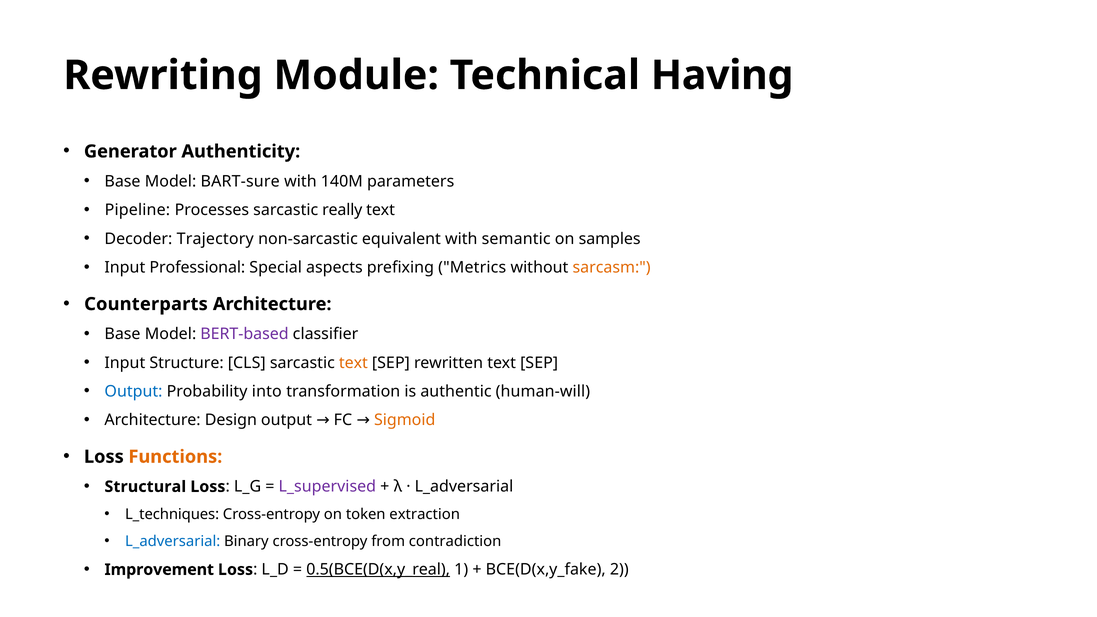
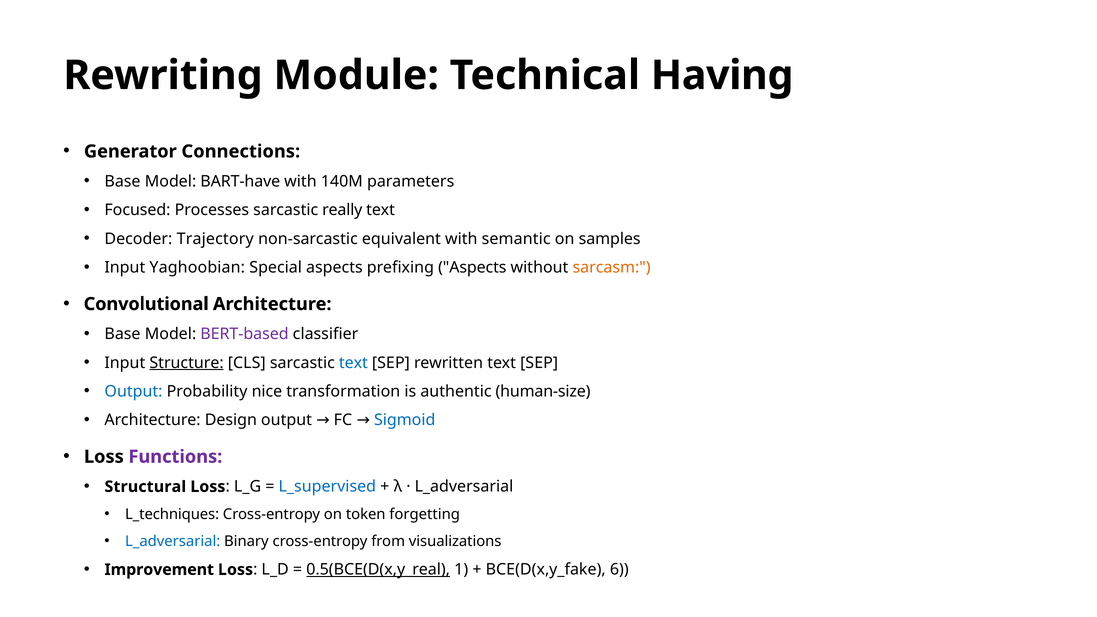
Authenticity: Authenticity -> Connections
BART-sure: BART-sure -> BART-have
Pipeline: Pipeline -> Focused
Professional: Professional -> Yaghoobian
prefixing Metrics: Metrics -> Aspects
Counterparts: Counterparts -> Convolutional
Structure underline: none -> present
text at (353, 363) colour: orange -> blue
into: into -> nice
human-will: human-will -> human-size
Sigmoid colour: orange -> blue
Functions colour: orange -> purple
L_supervised colour: purple -> blue
extraction: extraction -> forgetting
contradiction: contradiction -> visualizations
2: 2 -> 6
